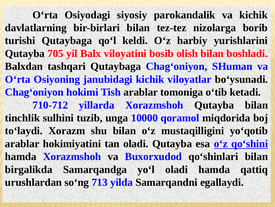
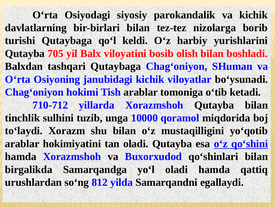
713: 713 -> 812
